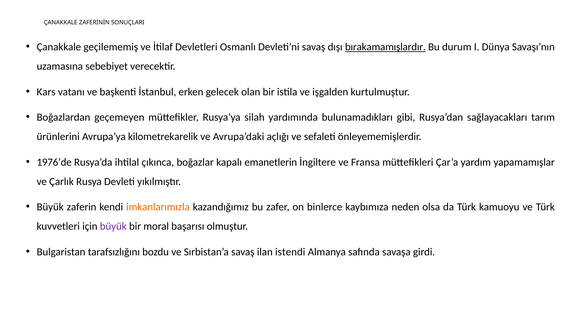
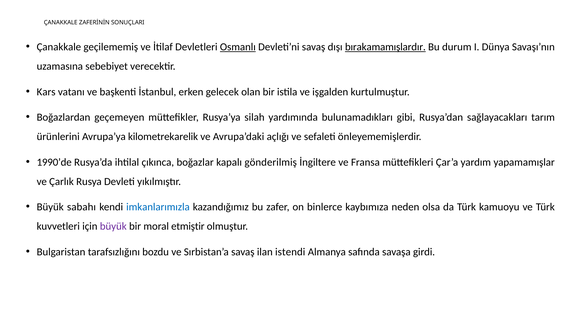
Osmanlı underline: none -> present
1976’de: 1976’de -> 1990’de
emanetlerin: emanetlerin -> gönderilmiş
zaferin: zaferin -> sabahı
imkanlarımızla colour: orange -> blue
başarısı: başarısı -> etmiştir
